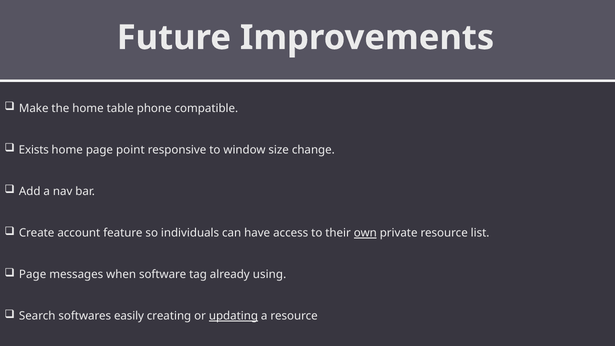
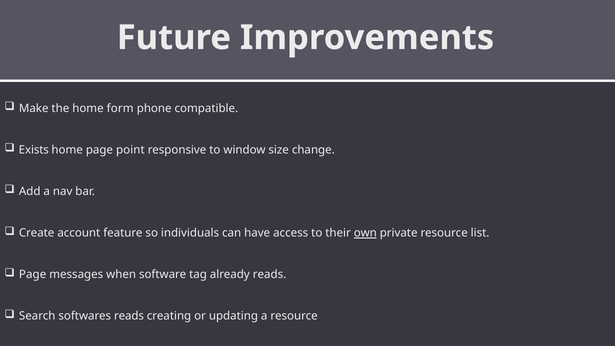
table: table -> form
already using: using -> reads
softwares easily: easily -> reads
updating underline: present -> none
